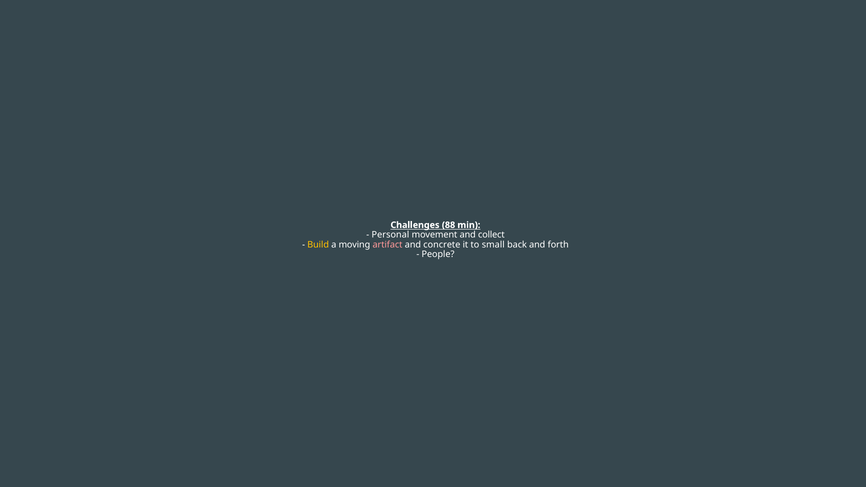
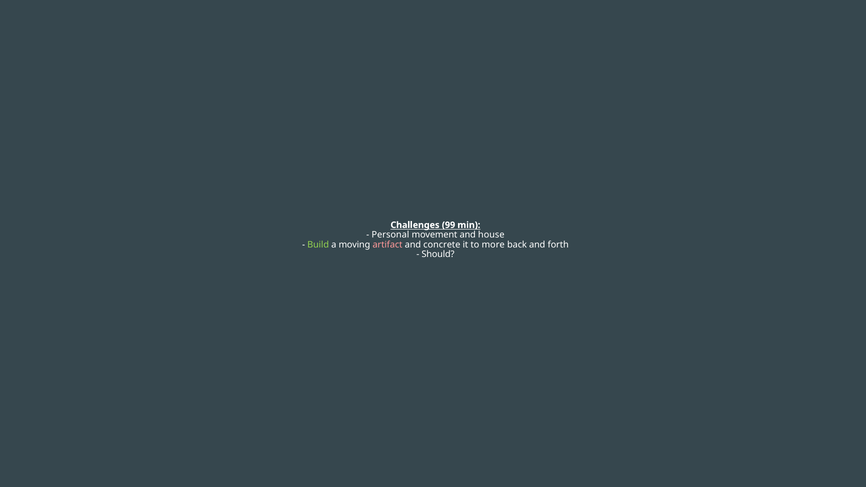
88: 88 -> 99
collect: collect -> house
Build colour: yellow -> light green
small: small -> more
People: People -> Should
